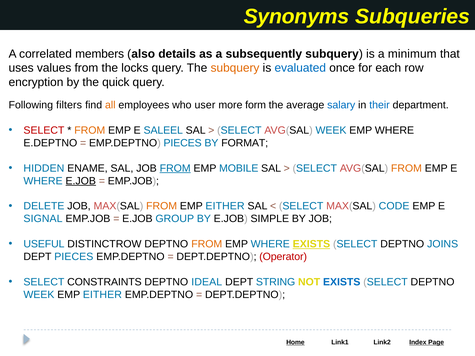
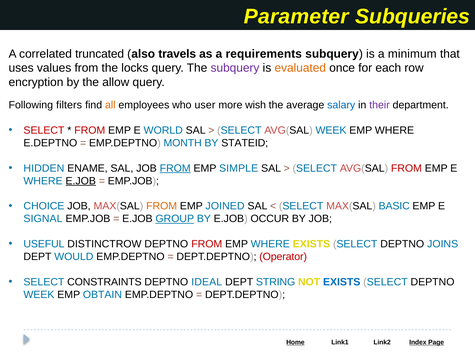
Synonyms: Synonyms -> Parameter
members: members -> truncated
details: details -> travels
subsequently: subsequently -> requirements
subquery at (235, 68) colour: orange -> purple
evaluated colour: blue -> orange
quick: quick -> allow
form: form -> wish
their colour: blue -> purple
FROM at (90, 130) colour: orange -> red
SALEEL: SALEEL -> WORLD
EMP.DEPTNO PIECES: PIECES -> MONTH
FORMAT: FORMAT -> STATEID
MOBILE: MOBILE -> SIMPLE
FROM at (406, 168) colour: orange -> red
DELETE: DELETE -> CHOICE
EITHER at (225, 206): EITHER -> JOINED
CODE: CODE -> BASIC
GROUP underline: none -> present
SIMPLE: SIMPLE -> OCCUR
FROM at (207, 244) colour: orange -> red
EXISTS at (311, 244) underline: present -> none
DEPT PIECES: PIECES -> WOULD
EITHER at (102, 295): EITHER -> OBTAIN
